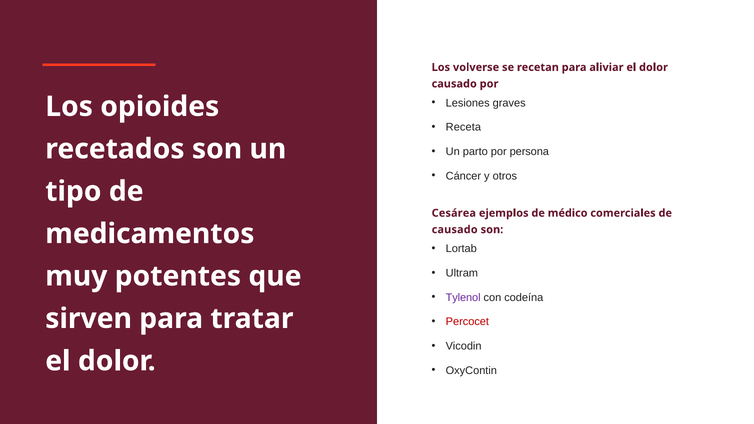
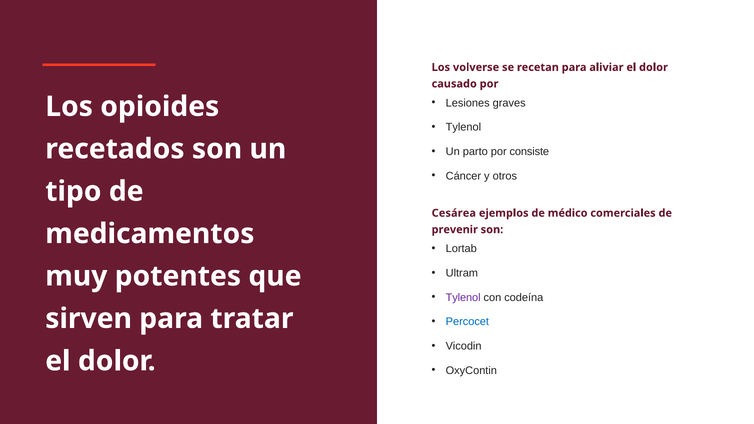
Receta at (463, 127): Receta -> Tylenol
persona: persona -> consiste
causado at (455, 230): causado -> prevenir
Percocet colour: red -> blue
